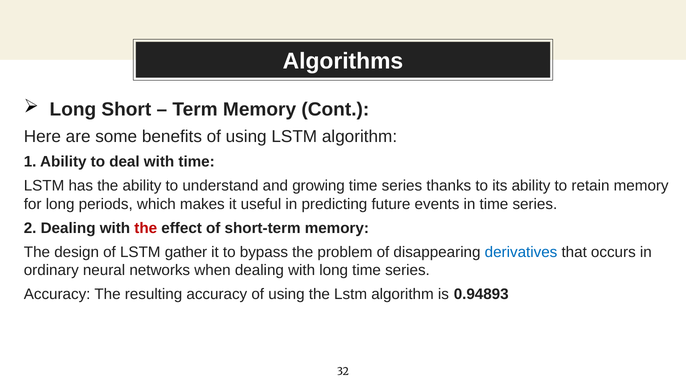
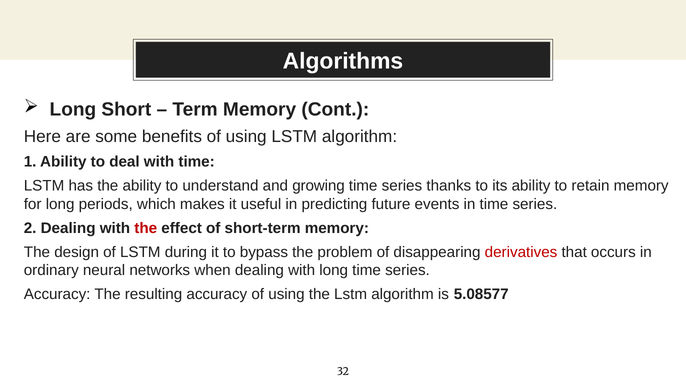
gather: gather -> during
derivatives colour: blue -> red
0.94893: 0.94893 -> 5.08577
